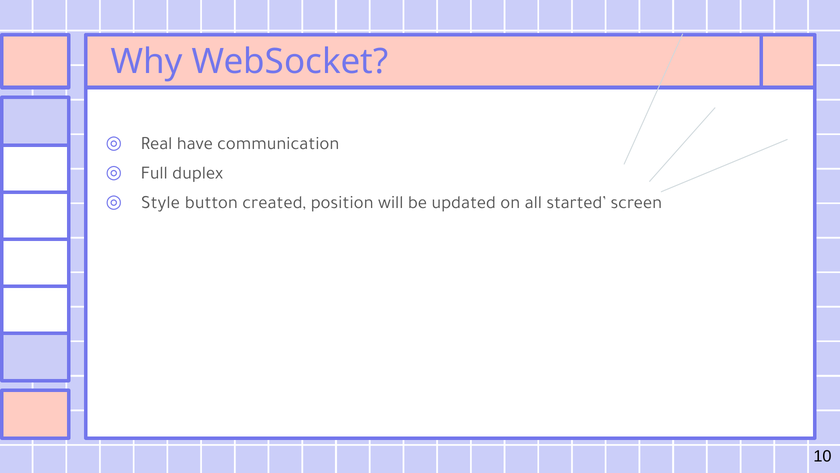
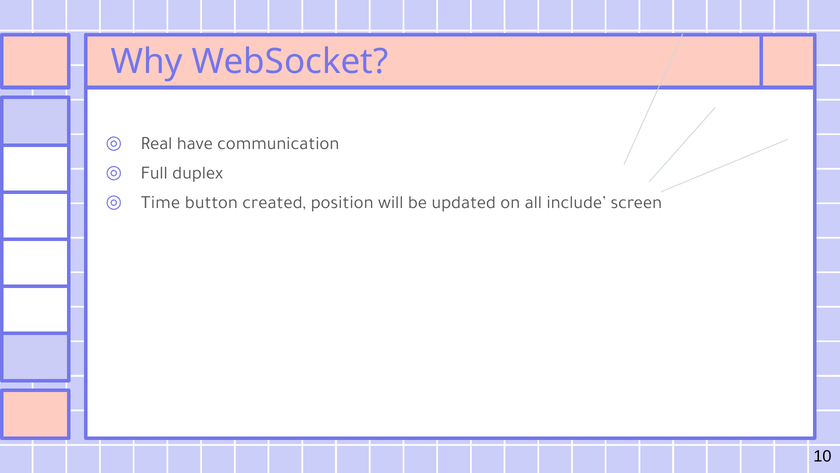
Style: Style -> Time
started: started -> include
